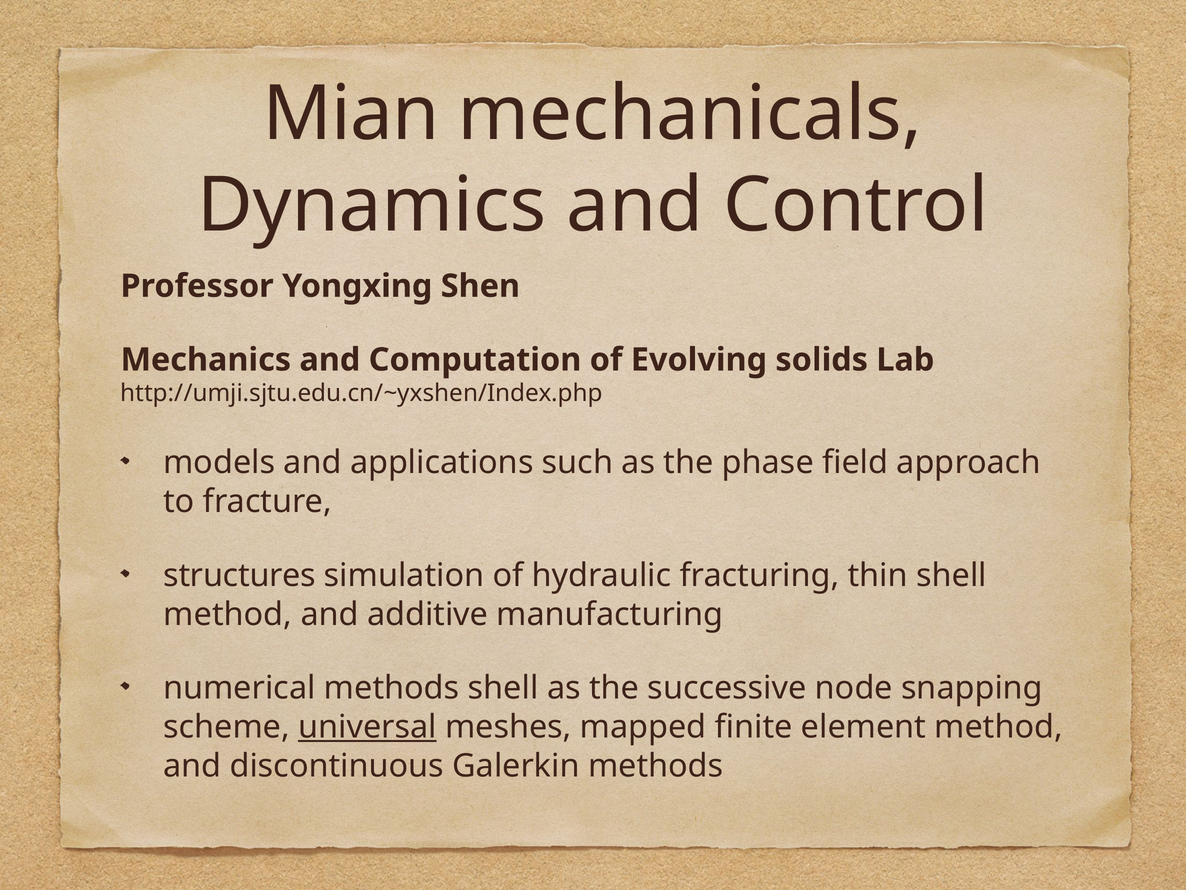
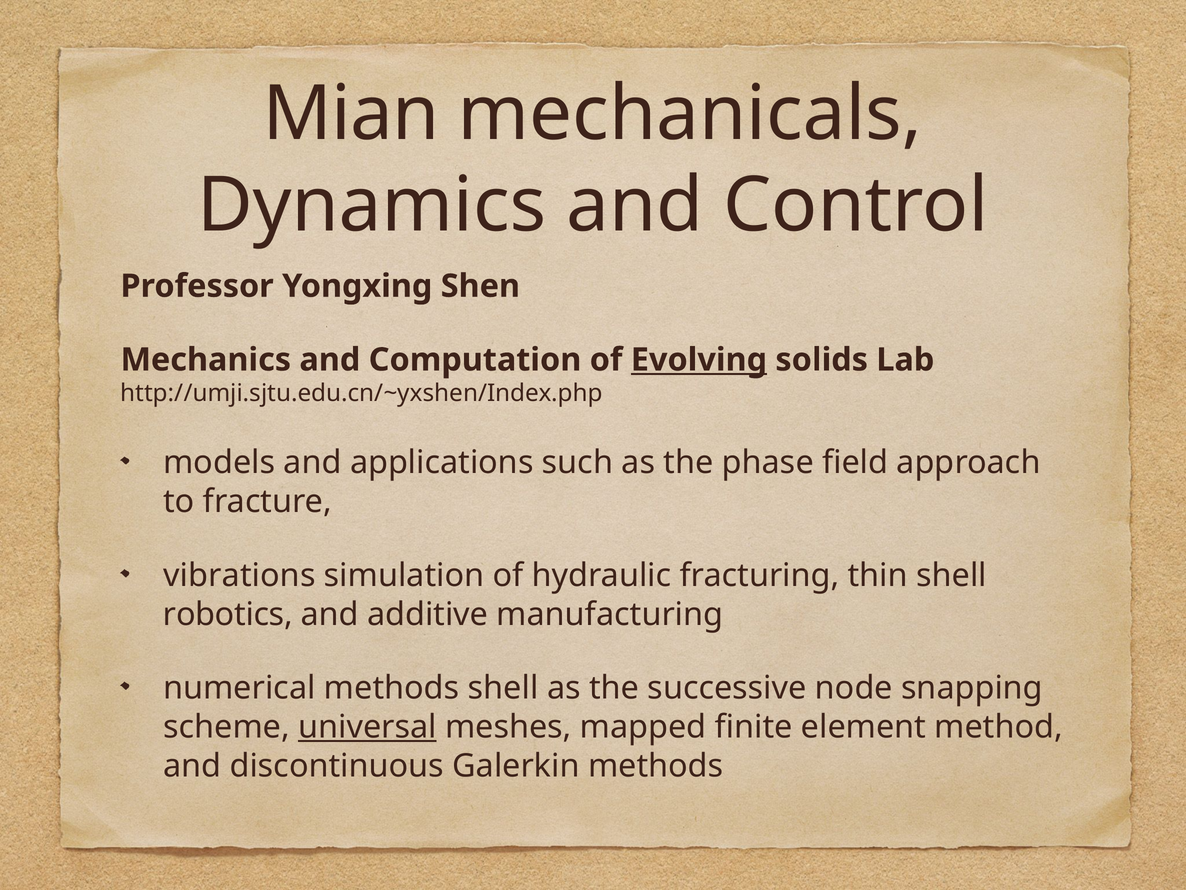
Evolving underline: none -> present
structures: structures -> vibrations
method at (228, 614): method -> robotics
